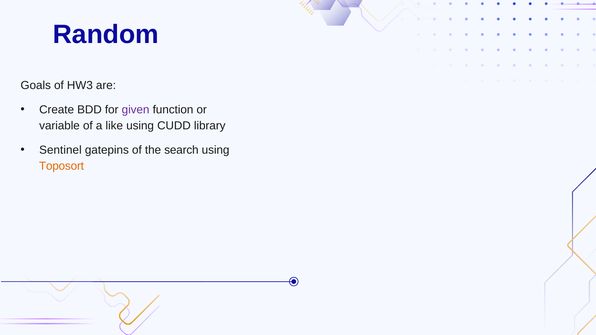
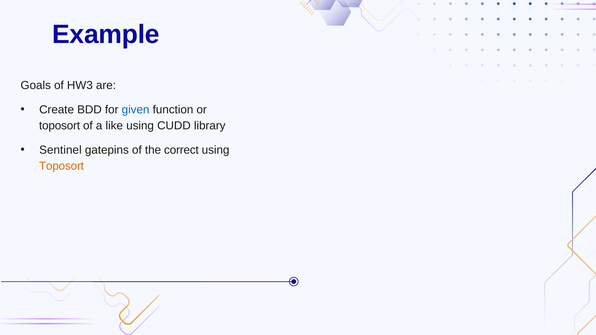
Random: Random -> Example
given colour: purple -> blue
variable at (59, 126): variable -> toposort
search: search -> correct
